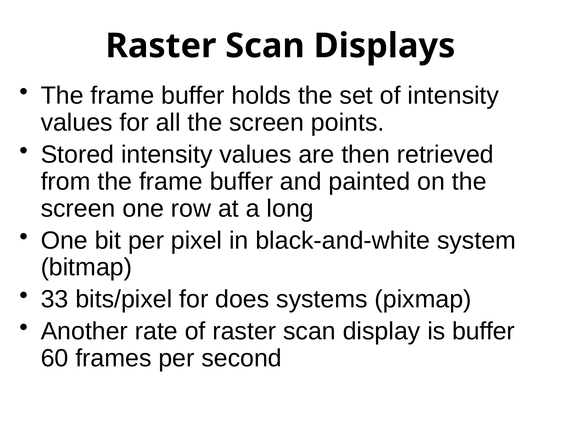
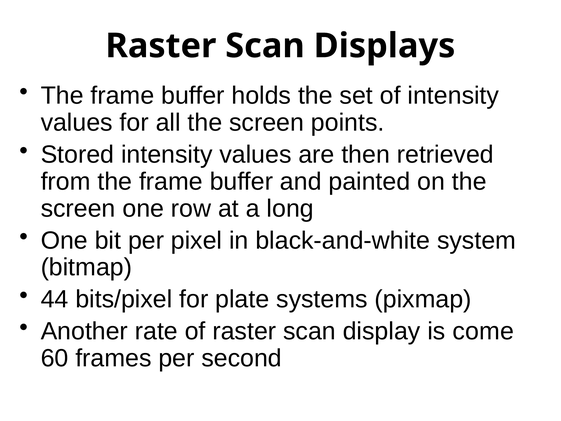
33: 33 -> 44
does: does -> plate
is buffer: buffer -> come
